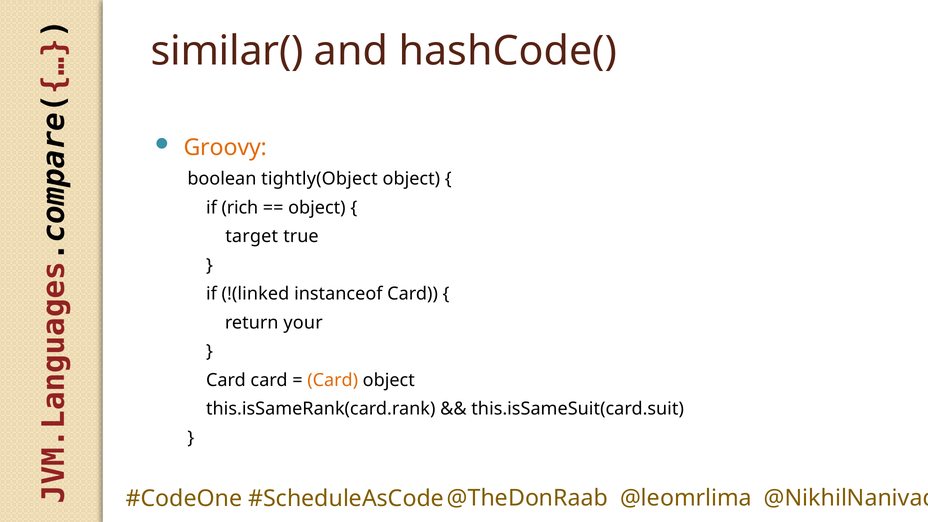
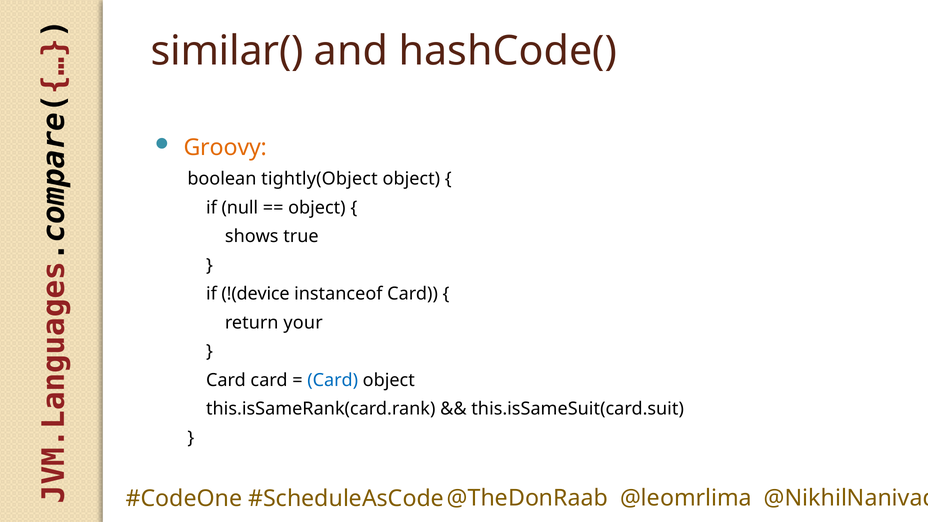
rich: rich -> null
target: target -> shows
!(linked: !(linked -> !(device
Card at (333, 380) colour: orange -> blue
